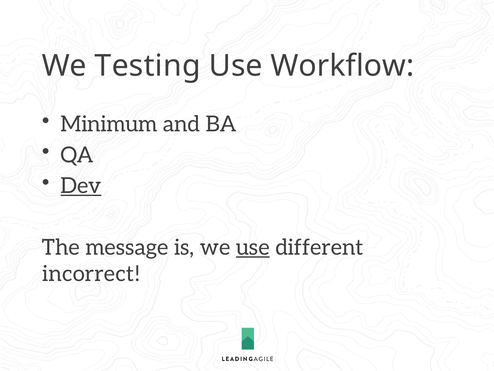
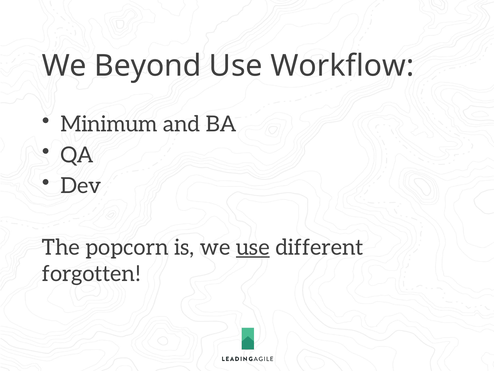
Testing: Testing -> Beyond
Dev underline: present -> none
message: message -> popcorn
incorrect: incorrect -> forgotten
